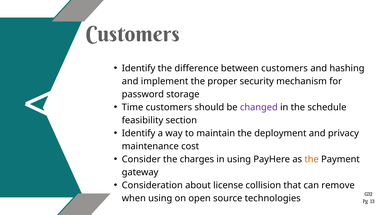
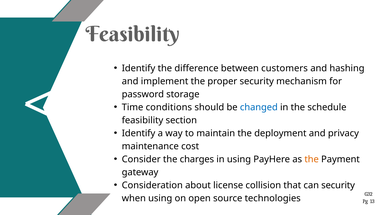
Customers at (133, 34): Customers -> Feasibility
Time customers: customers -> conditions
changed colour: purple -> blue
can remove: remove -> security
